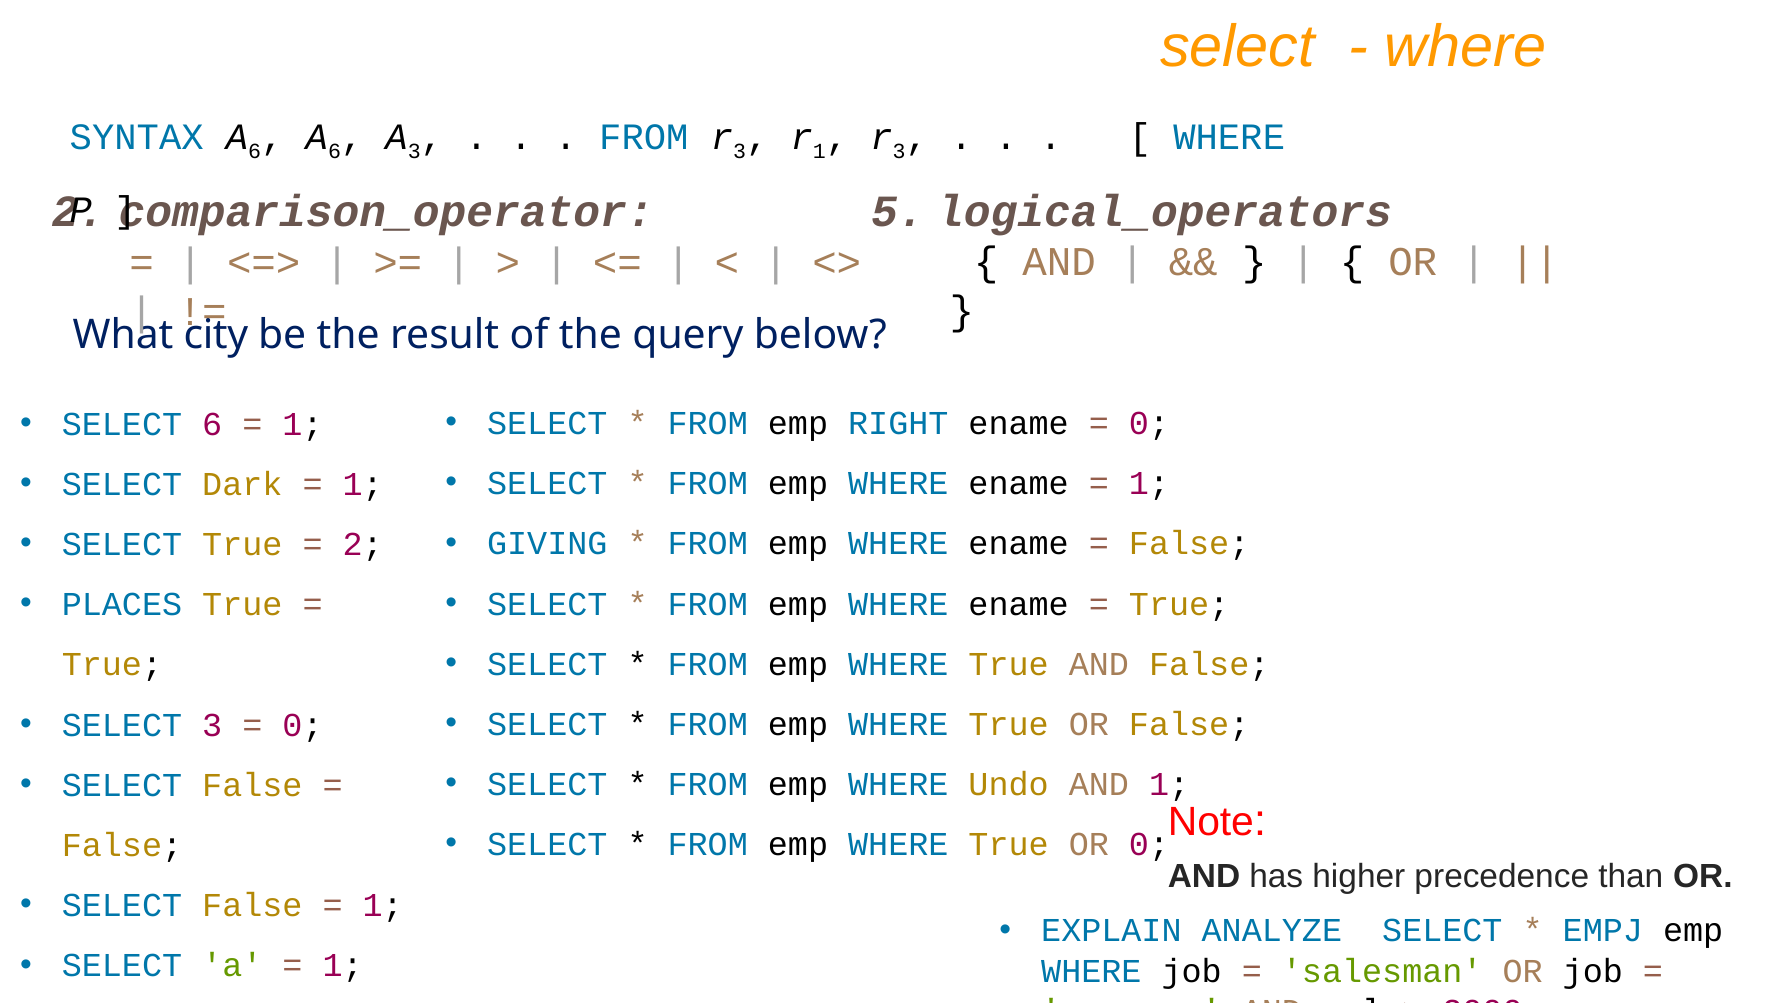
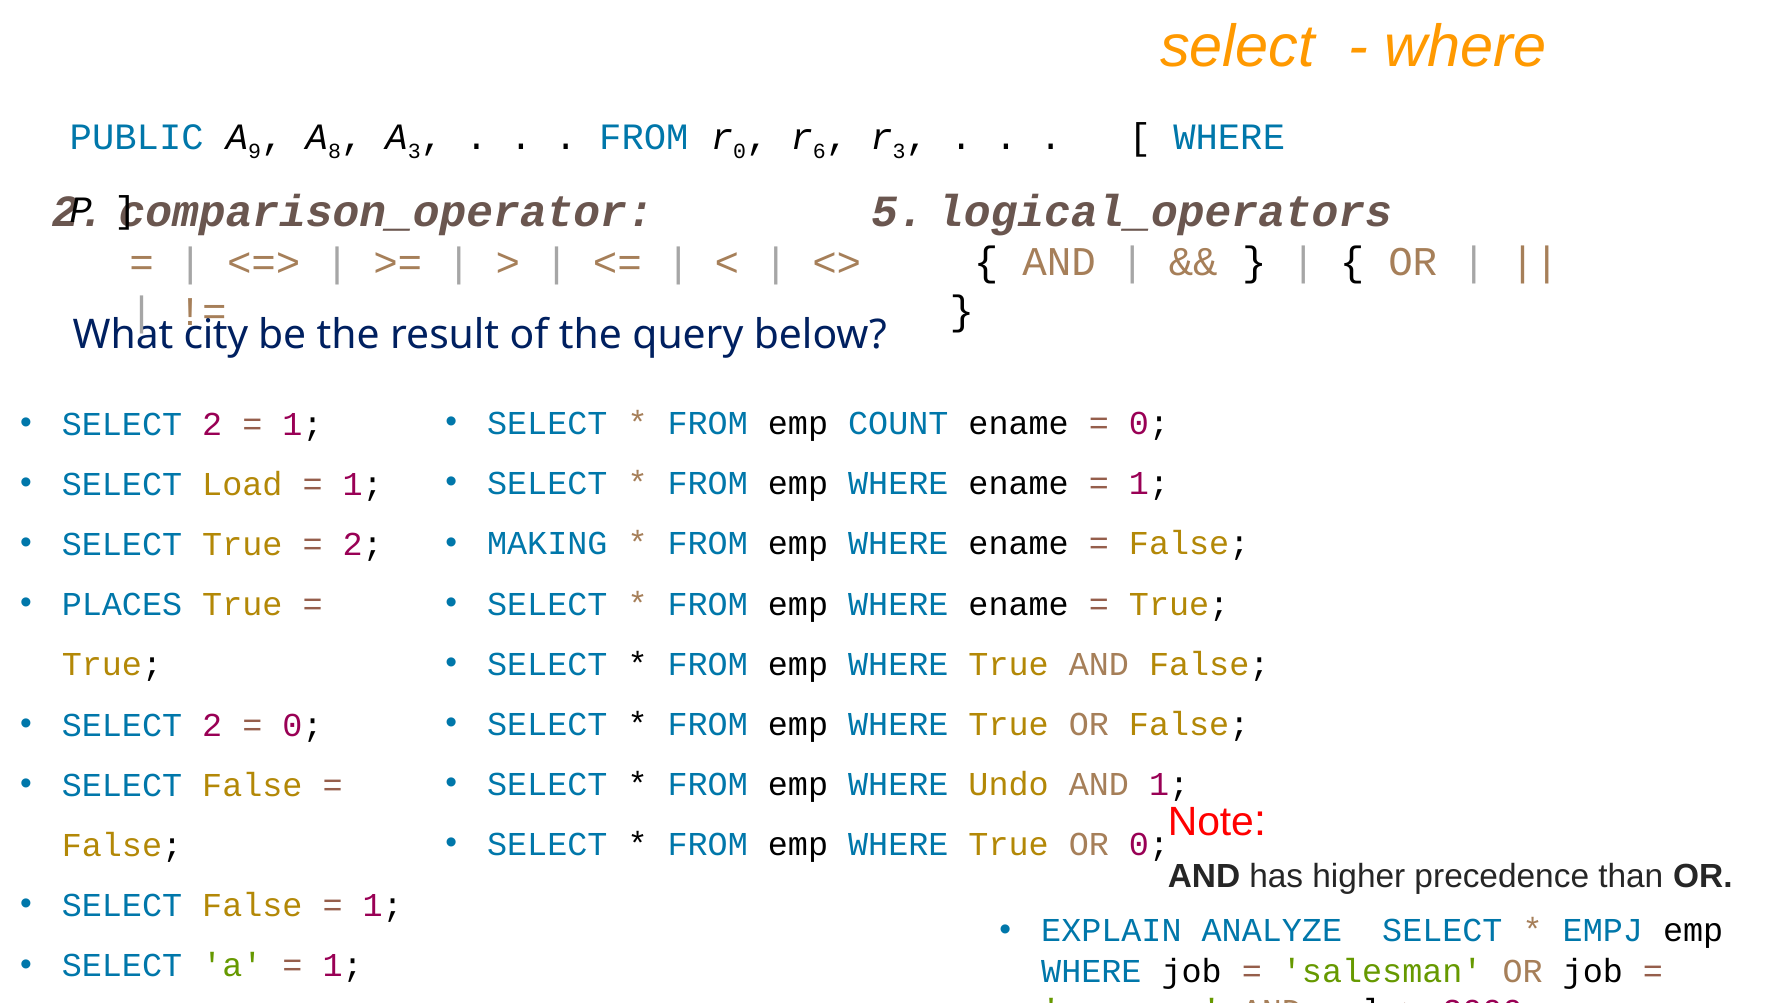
SYNTAX: SYNTAX -> PUBLIC
6 at (255, 151): 6 -> 9
6 at (334, 151): 6 -> 8
3 at (740, 151): 3 -> 0
1 at (819, 151): 1 -> 6
RIGHT: RIGHT -> COUNT
6 at (212, 424): 6 -> 2
Dark: Dark -> Load
GIVING: GIVING -> MAKING
3 at (212, 725): 3 -> 2
